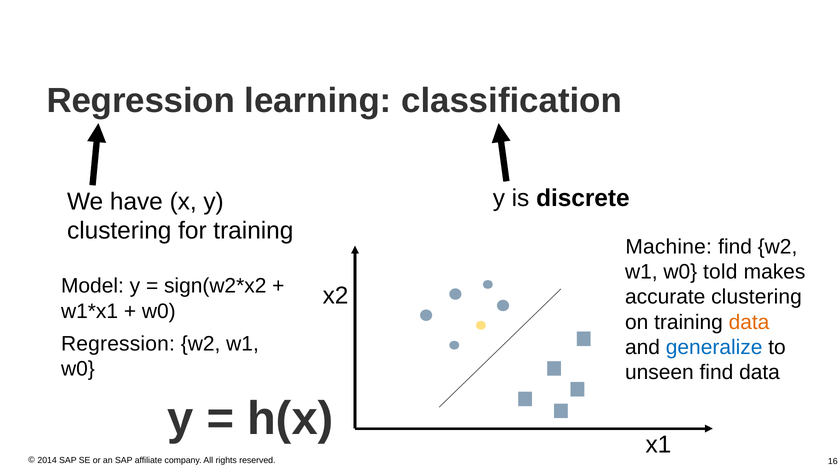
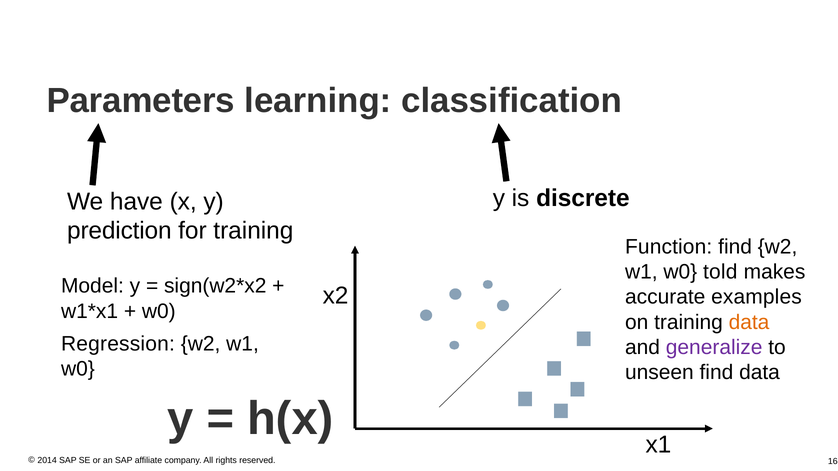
Regression at (141, 101): Regression -> Parameters
clustering at (119, 231): clustering -> prediction
Machine: Machine -> Function
accurate clustering: clustering -> examples
generalize colour: blue -> purple
